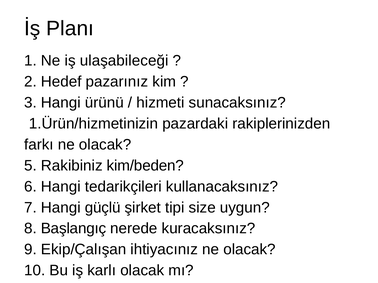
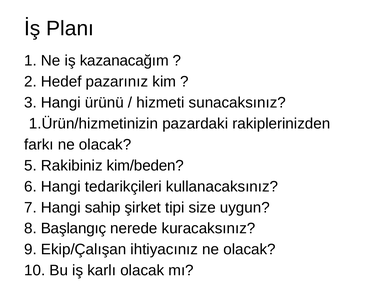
ulaşabileceği: ulaşabileceği -> kazanacağım
güçlü: güçlü -> sahip
